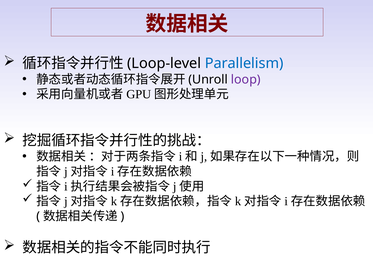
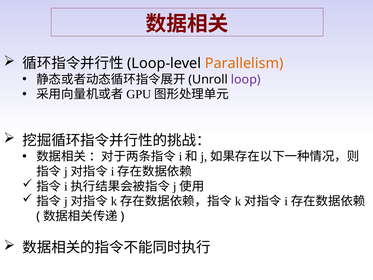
Parallelism colour: blue -> orange
